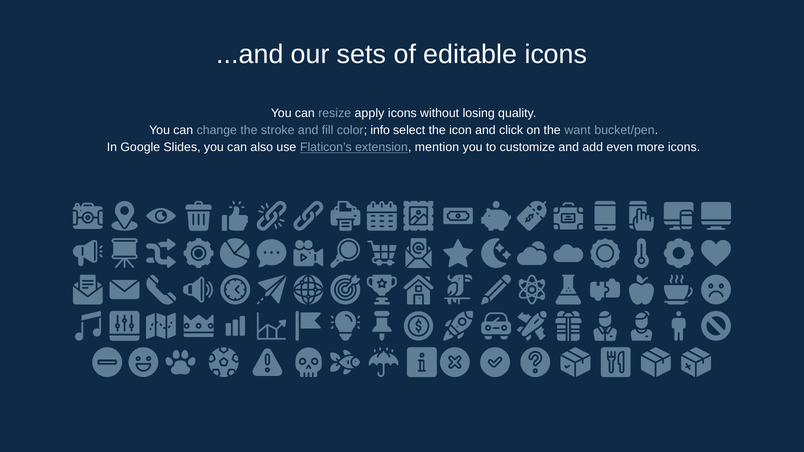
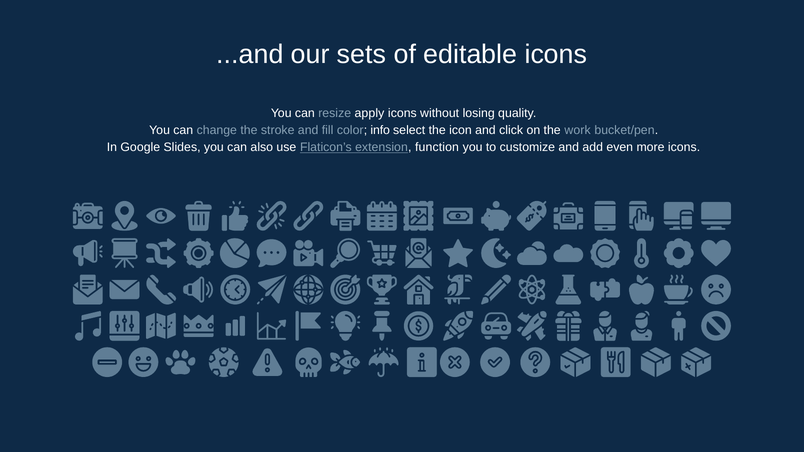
want: want -> work
mention: mention -> function
